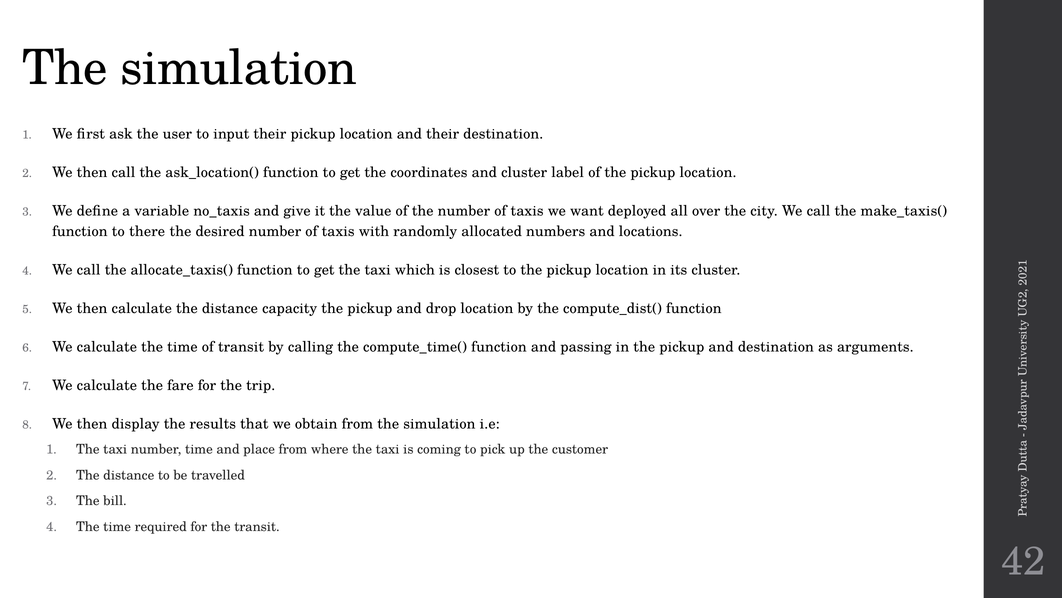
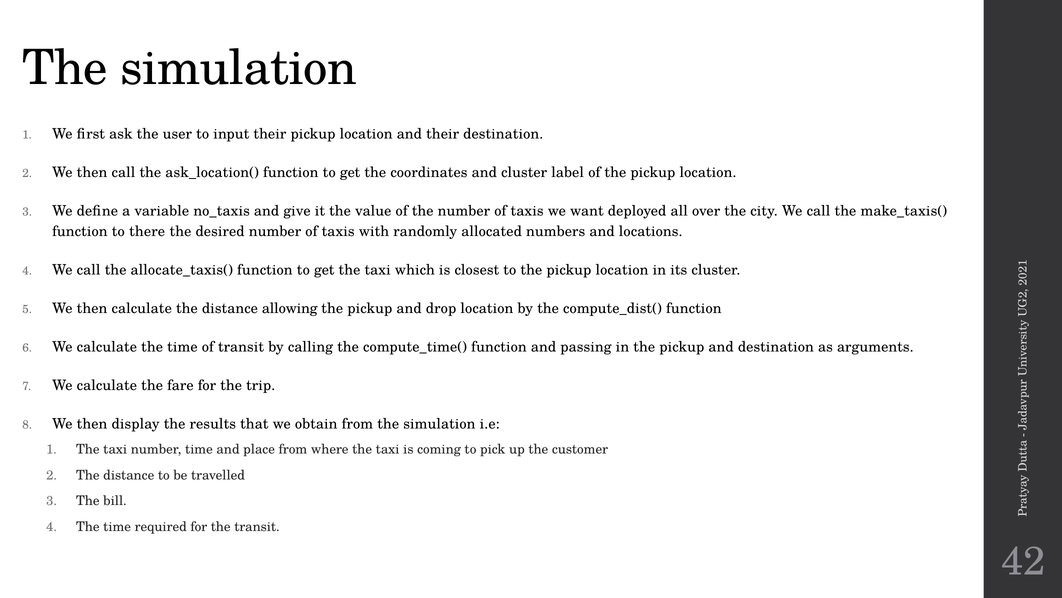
capacity: capacity -> allowing
